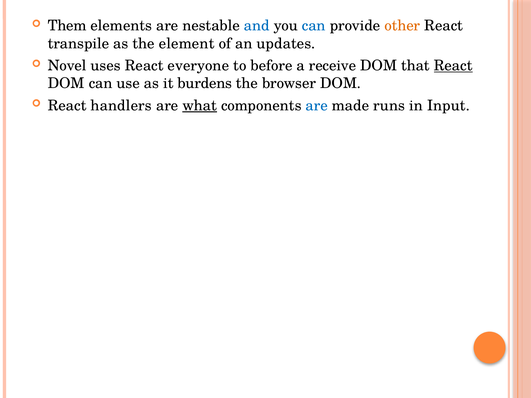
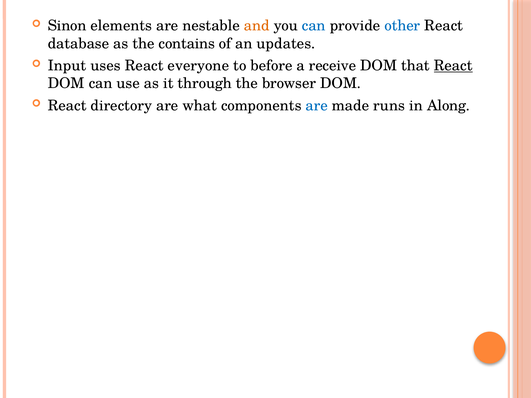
Them: Them -> Sinon
and colour: blue -> orange
other colour: orange -> blue
transpile: transpile -> database
element: element -> contains
Novel: Novel -> Input
burdens: burdens -> through
handlers: handlers -> directory
what underline: present -> none
Input: Input -> Along
